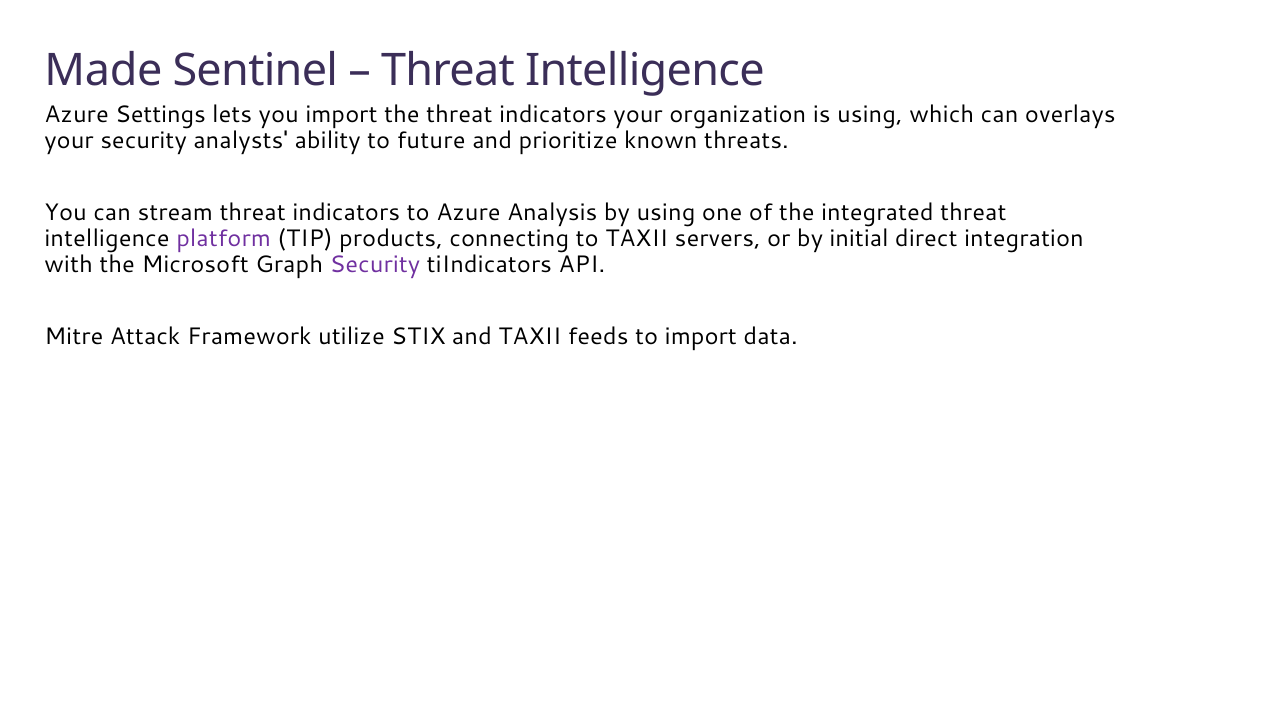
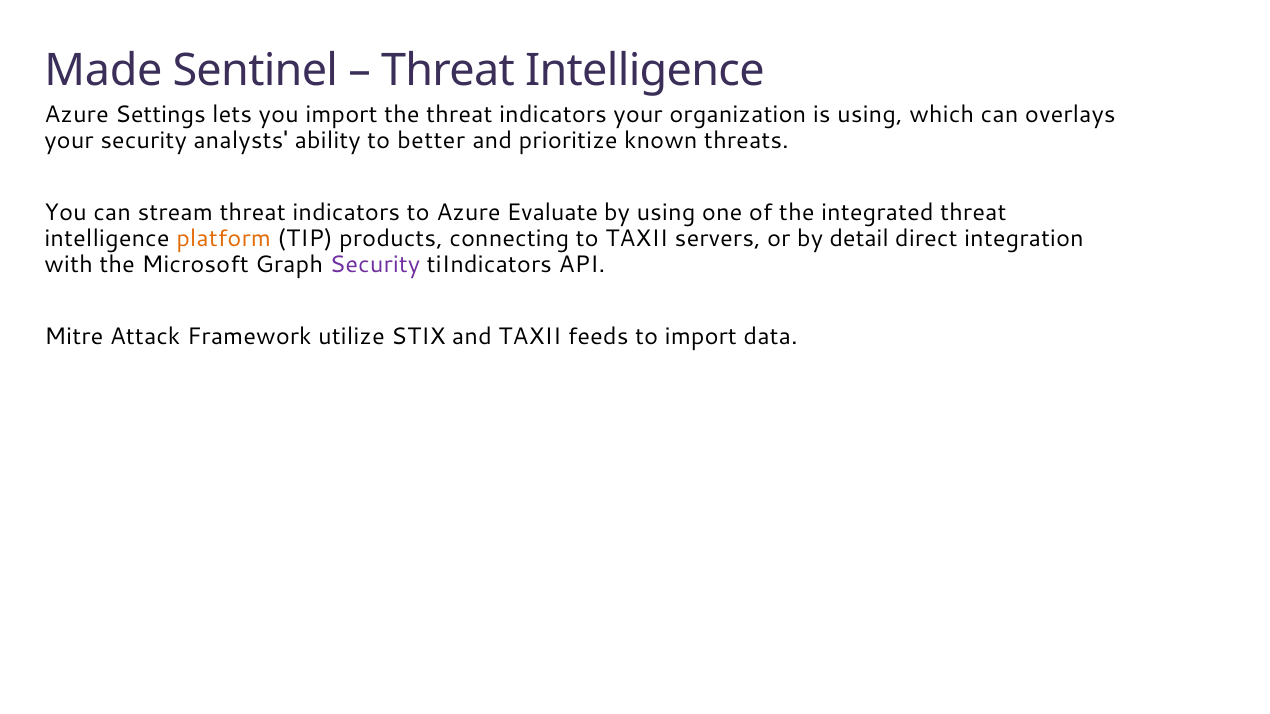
future: future -> better
Analysis: Analysis -> Evaluate
platform colour: purple -> orange
initial: initial -> detail
